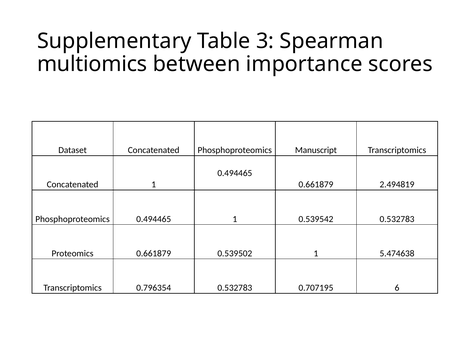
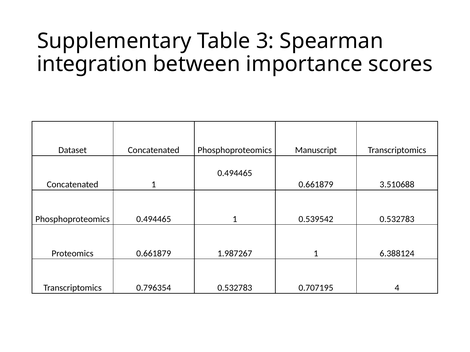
multiomics: multiomics -> integration
2.494819: 2.494819 -> 3.510688
0.539502: 0.539502 -> 1.987267
5.474638: 5.474638 -> 6.388124
6: 6 -> 4
